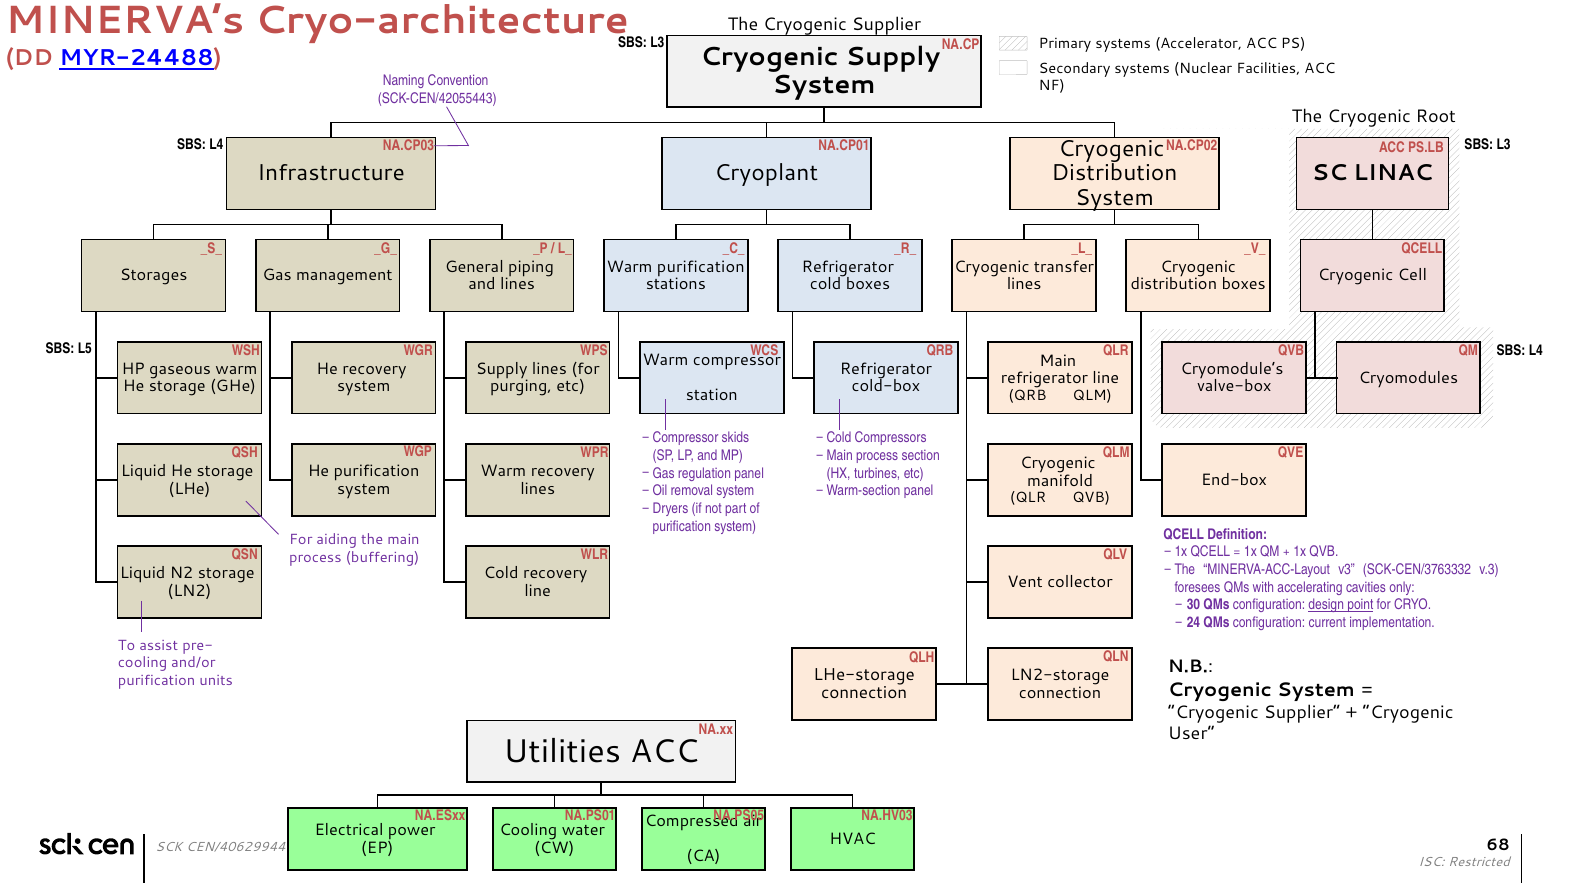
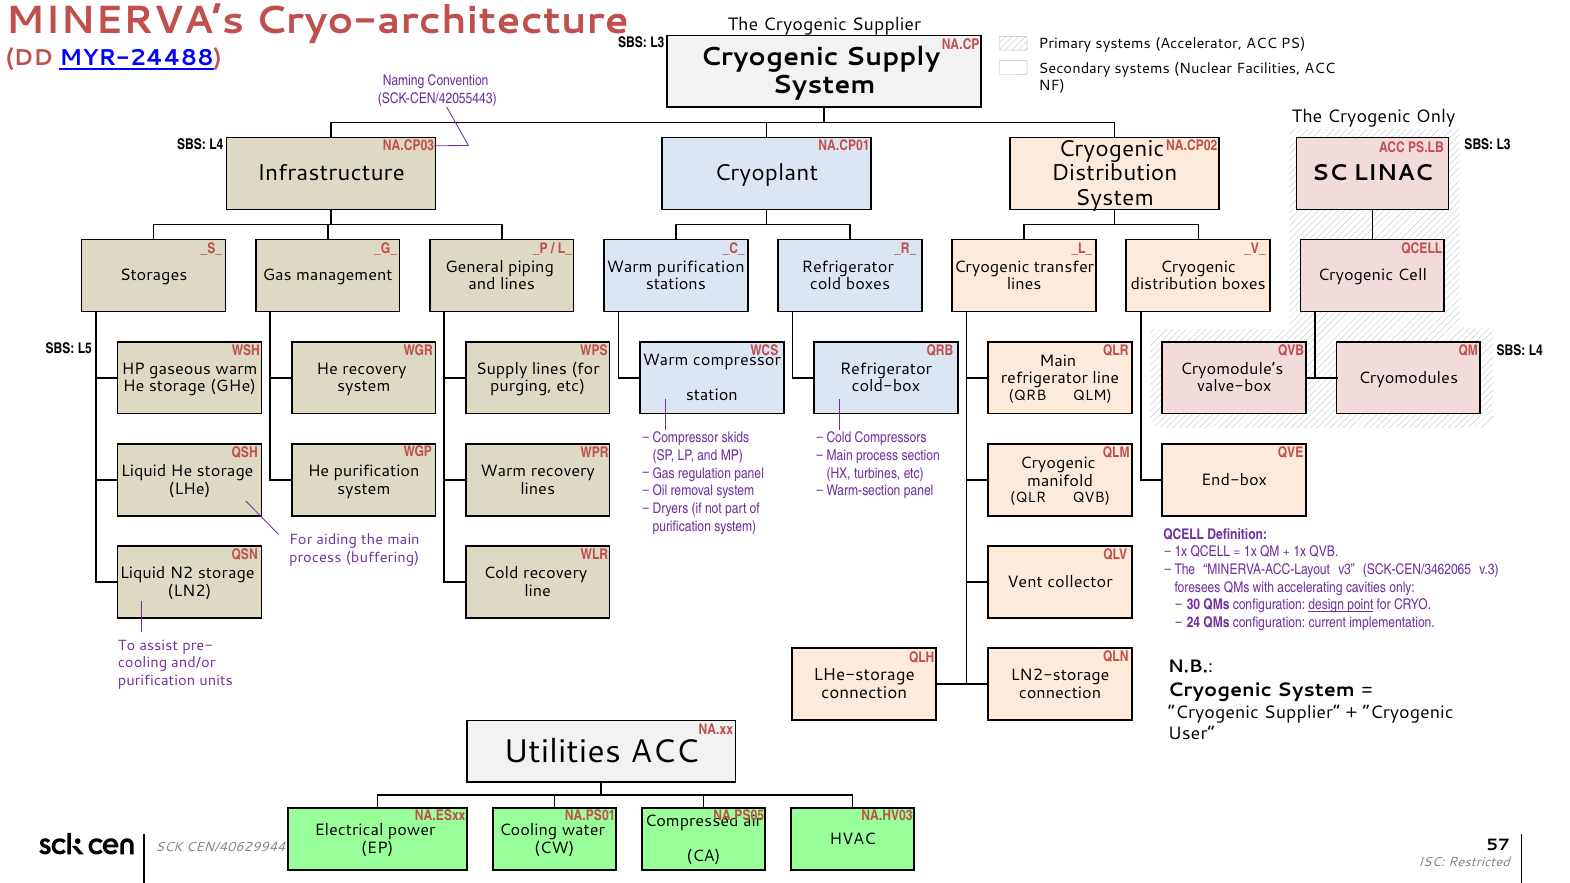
Cryogenic Root: Root -> Only
SCK-CEN/3763332: SCK-CEN/3763332 -> SCK-CEN/3462065
68: 68 -> 57
